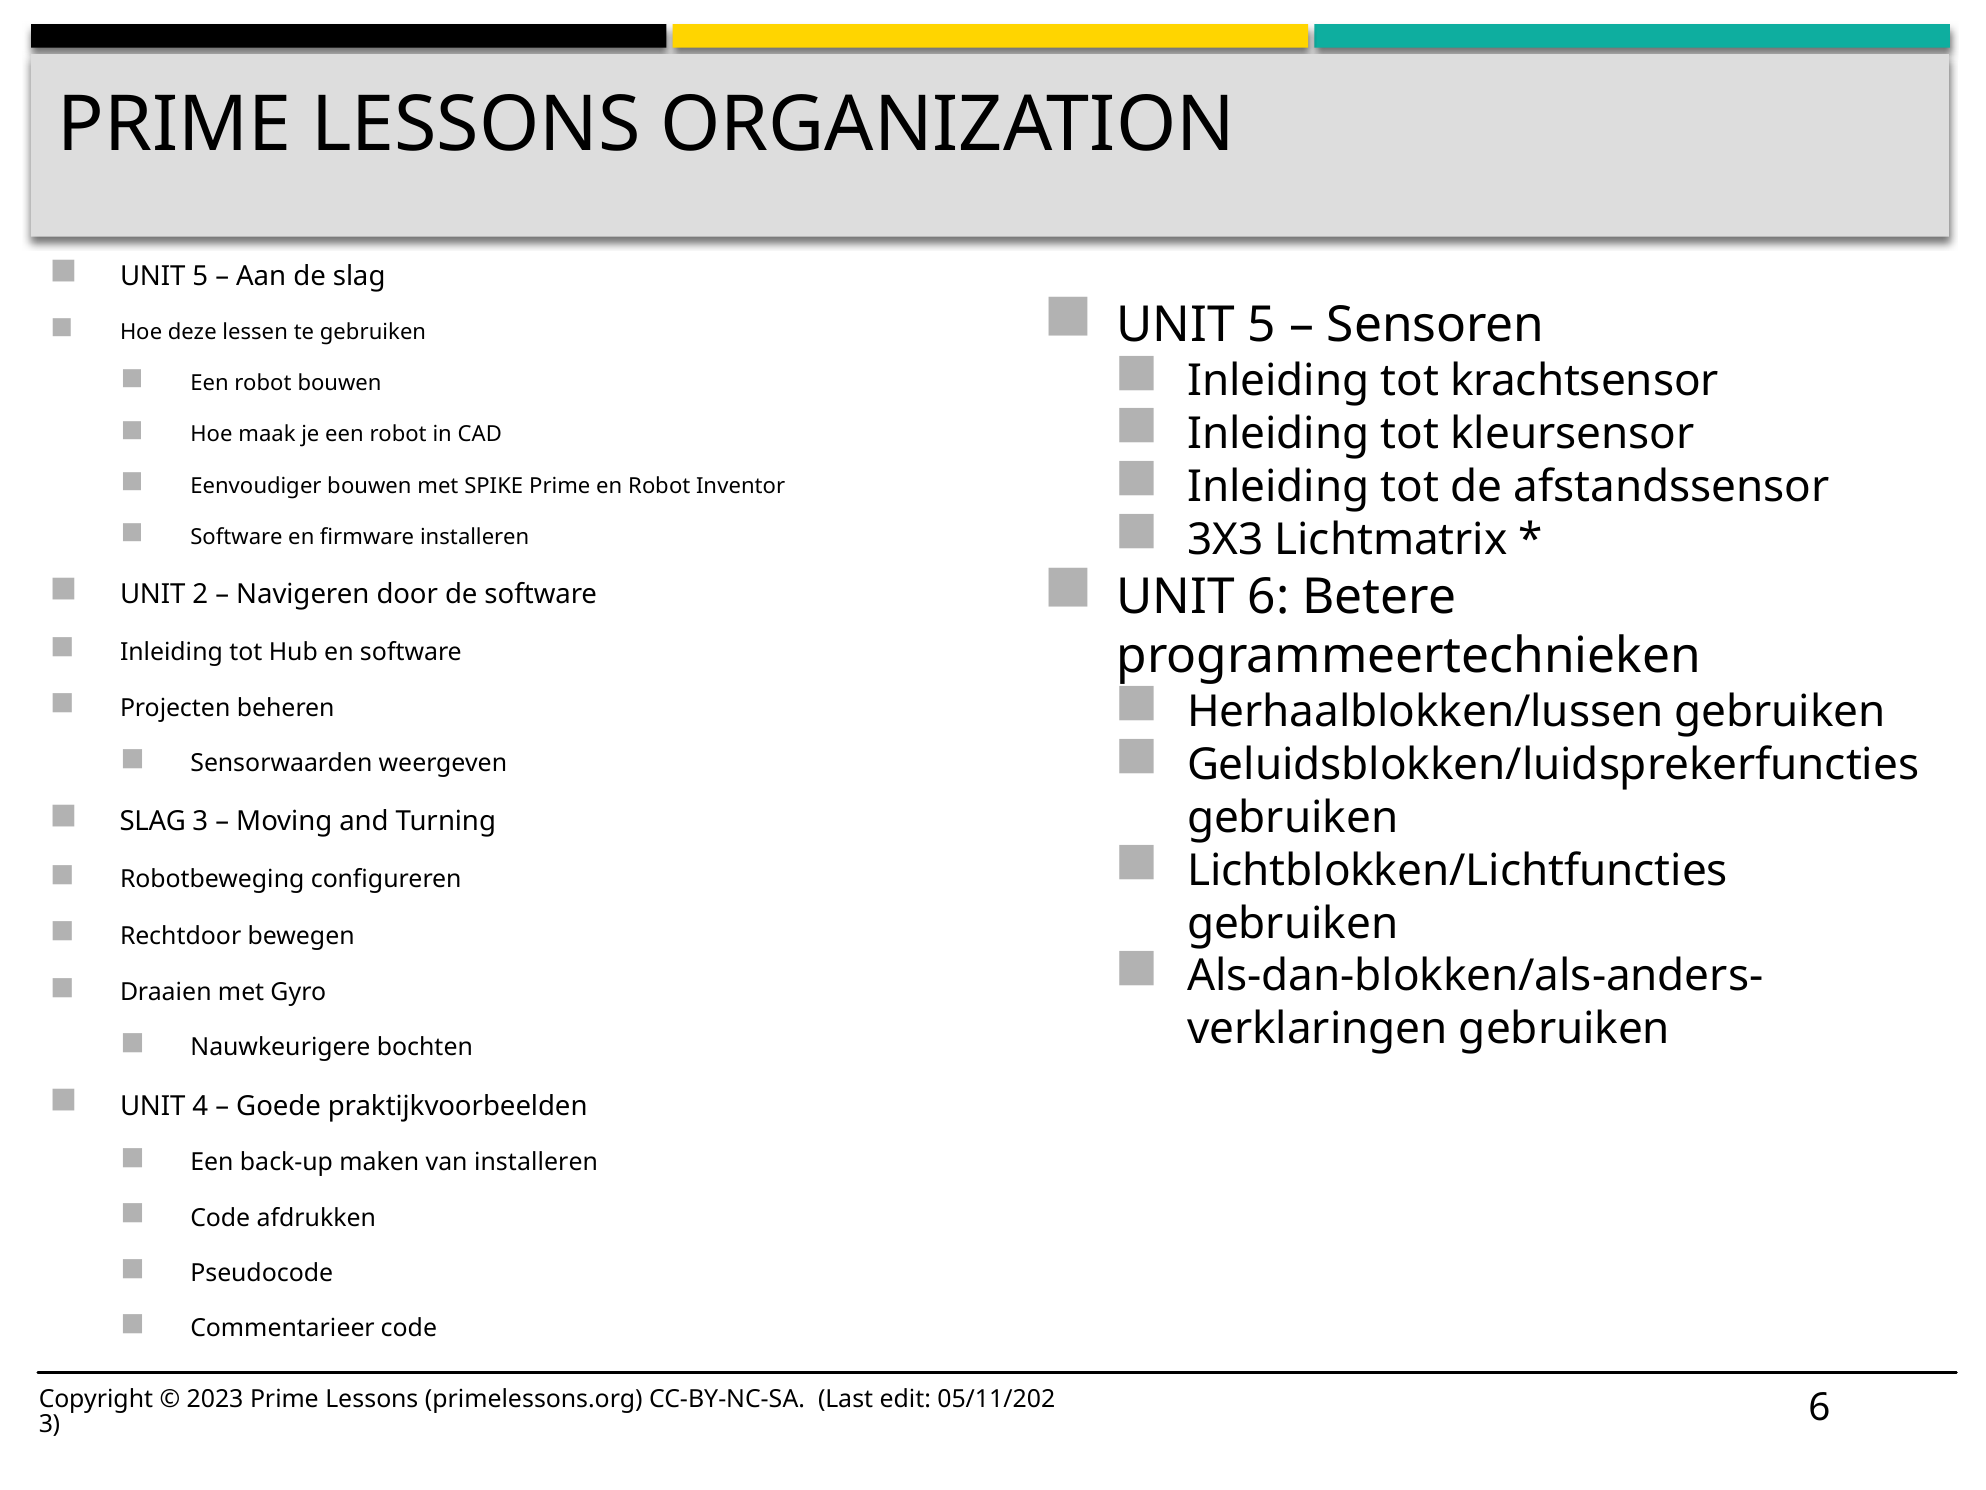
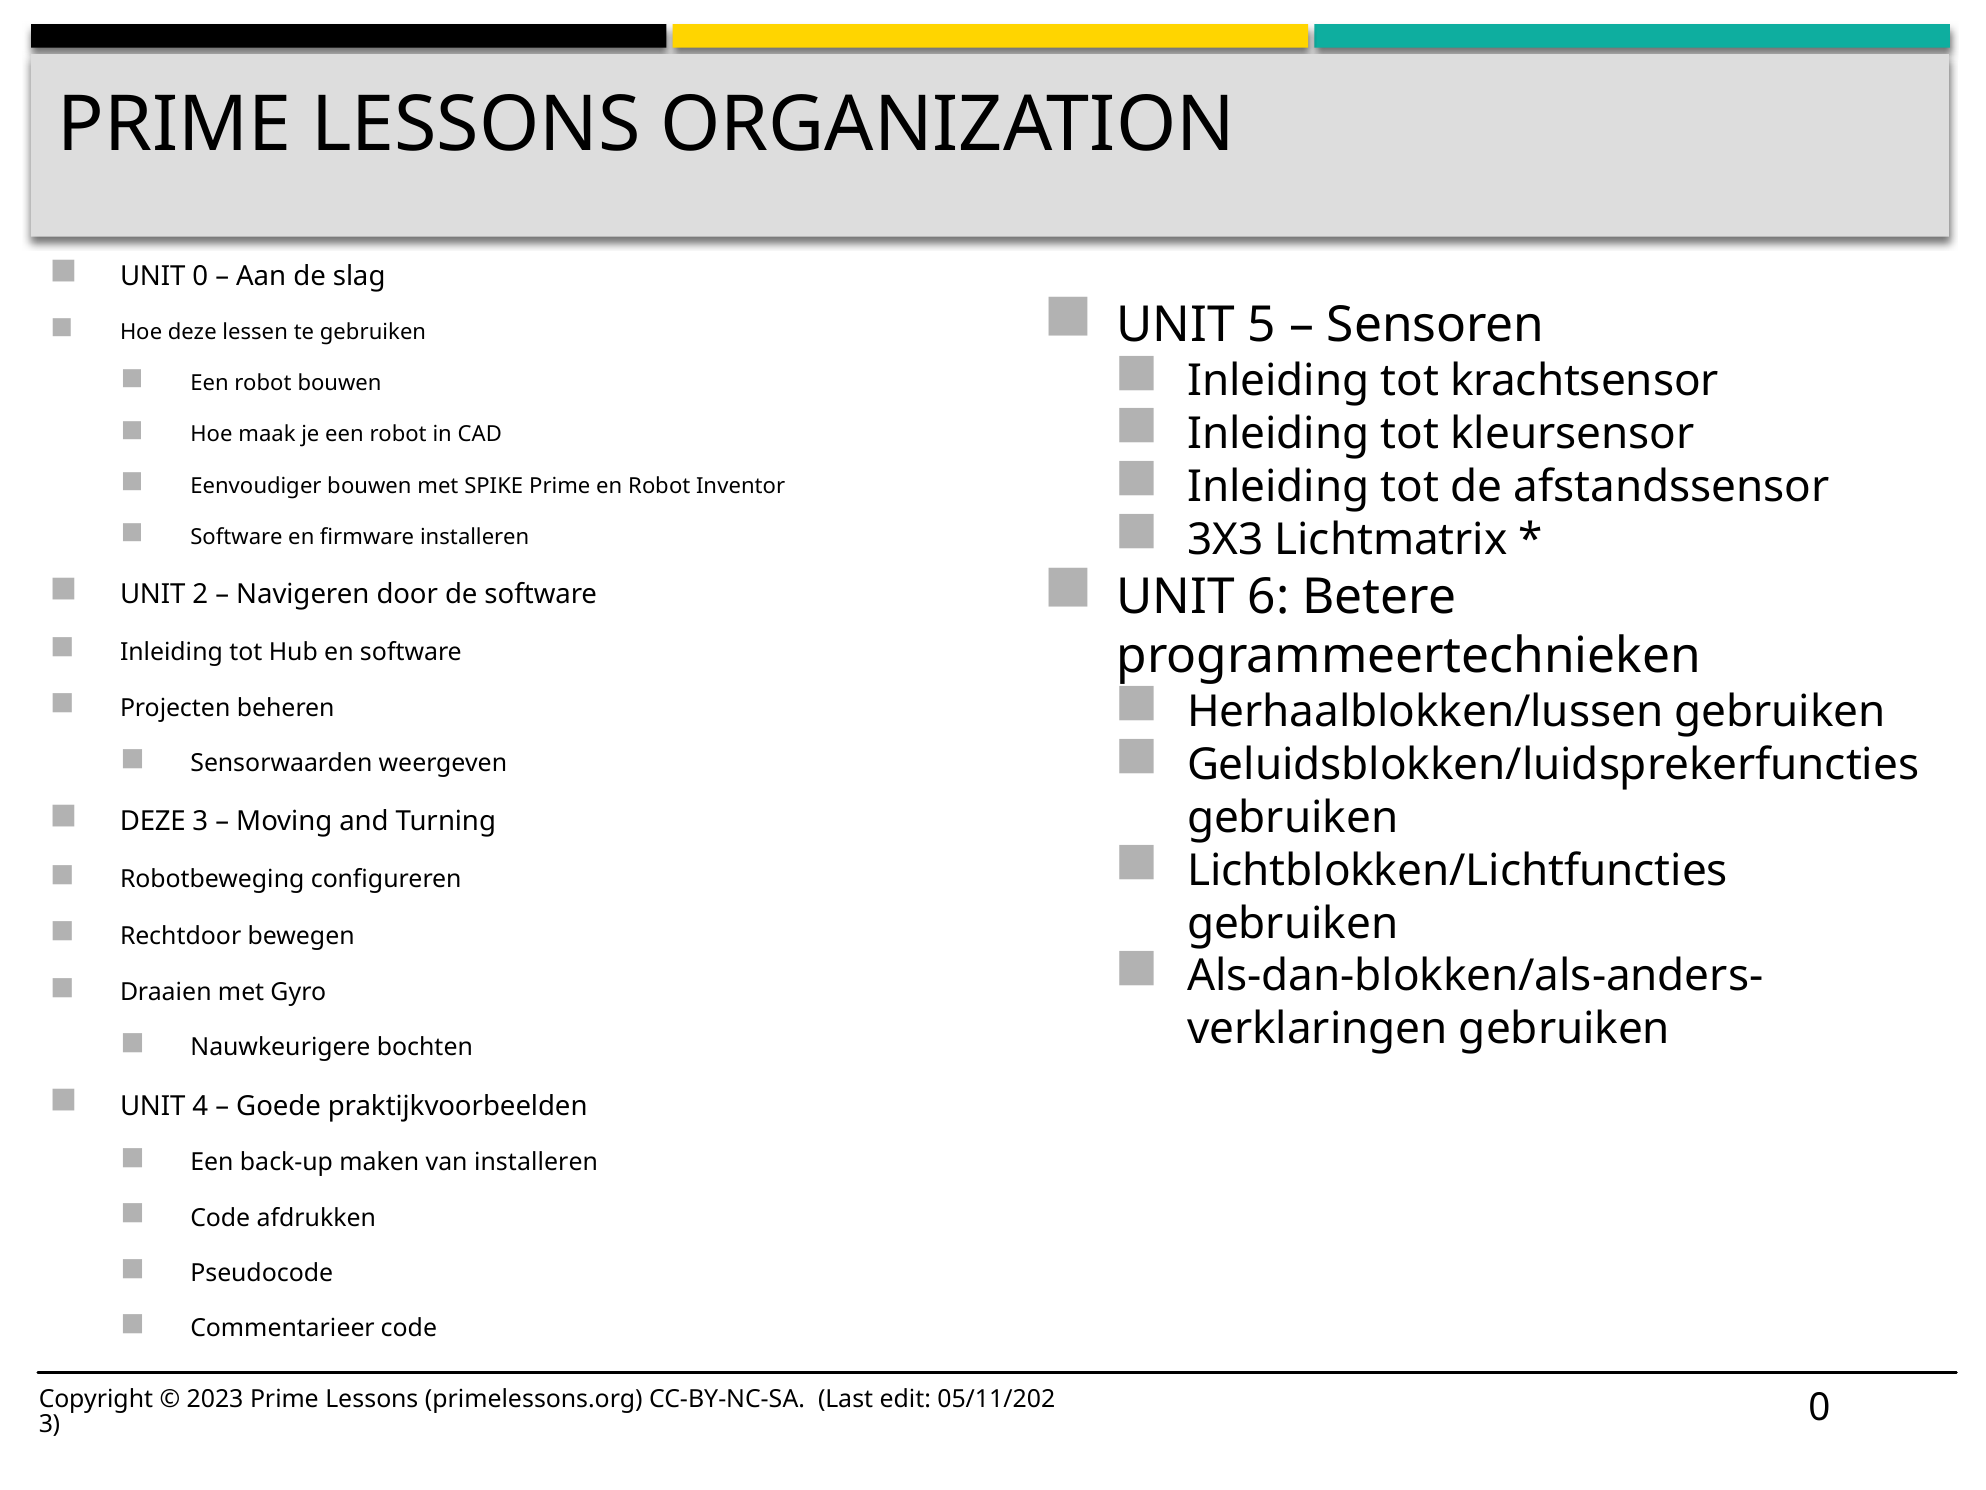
5 at (200, 276): 5 -> 0
SLAG at (153, 821): SLAG -> DEZE
3 6: 6 -> 0
